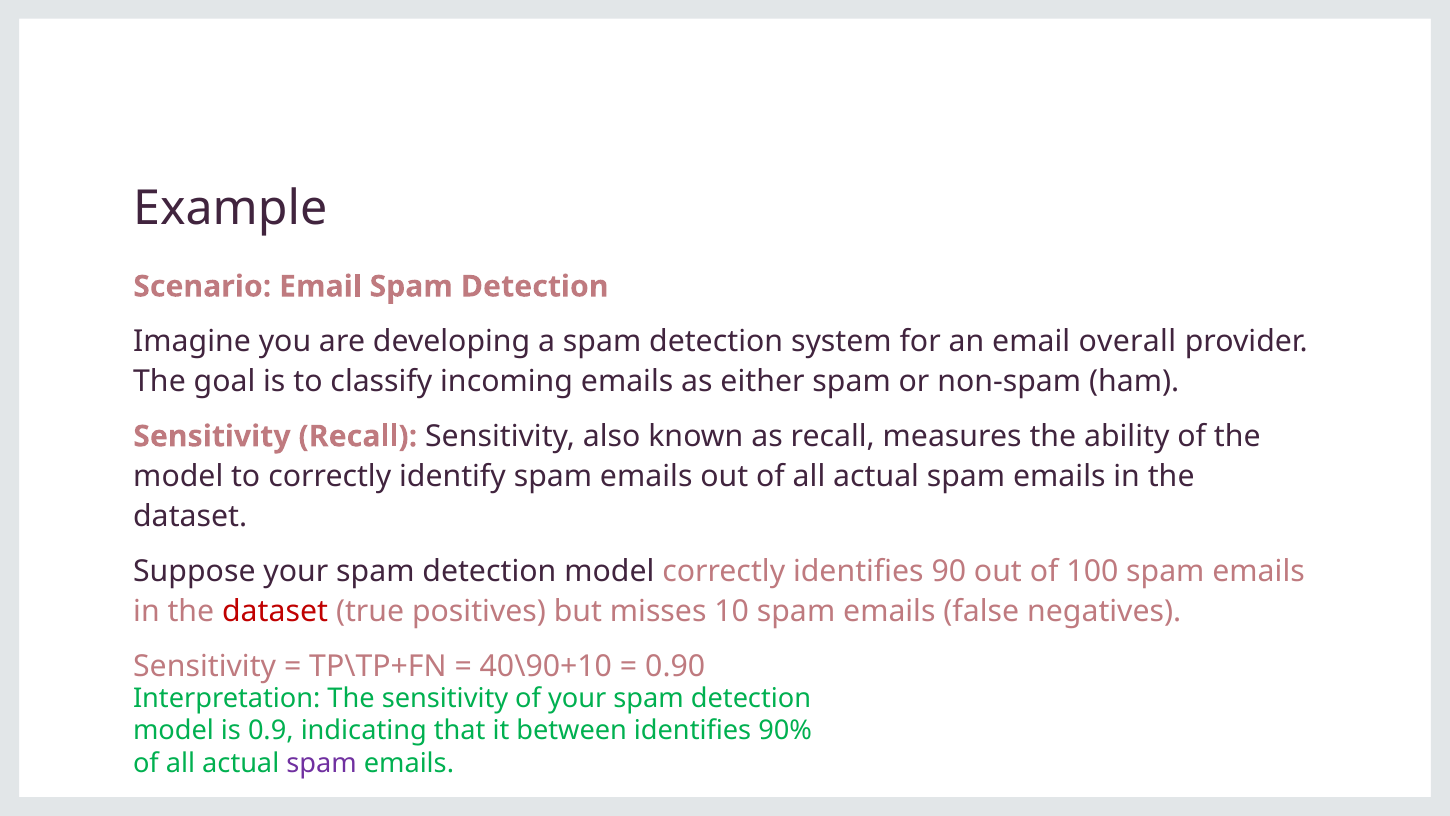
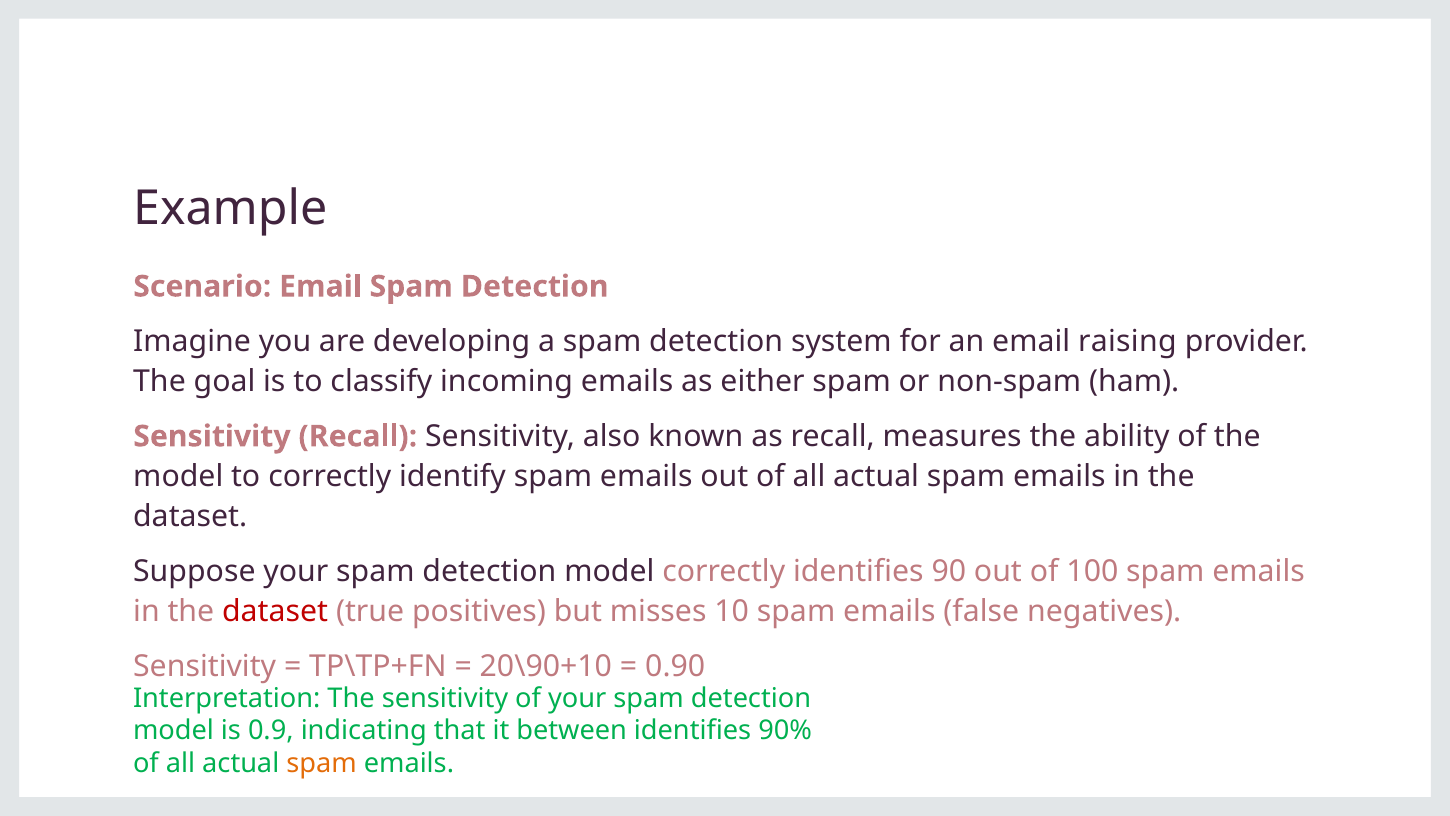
overall: overall -> raising
40\90+10: 40\90+10 -> 20\90+10
spam at (322, 763) colour: purple -> orange
